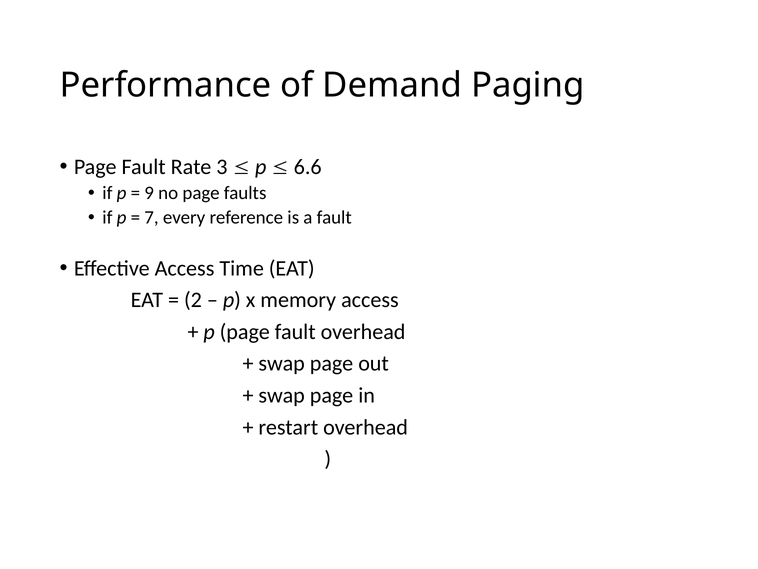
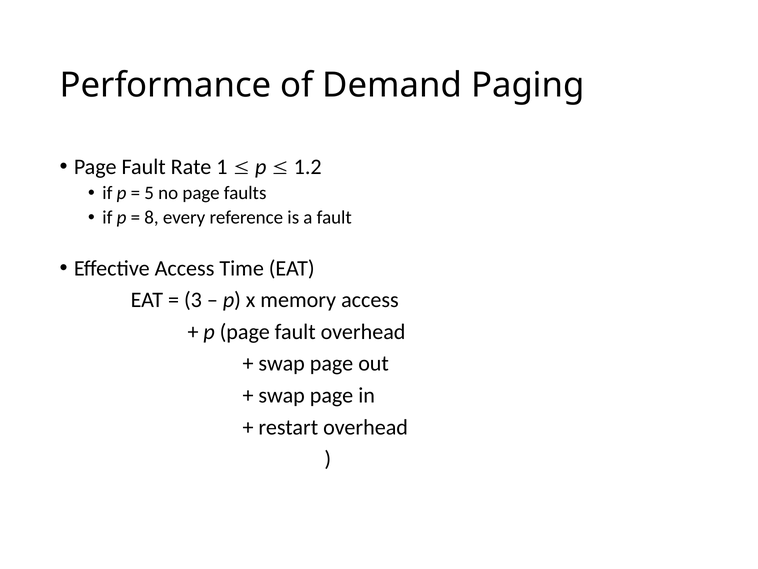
3: 3 -> 1
6.6: 6.6 -> 1.2
9: 9 -> 5
7: 7 -> 8
2: 2 -> 3
